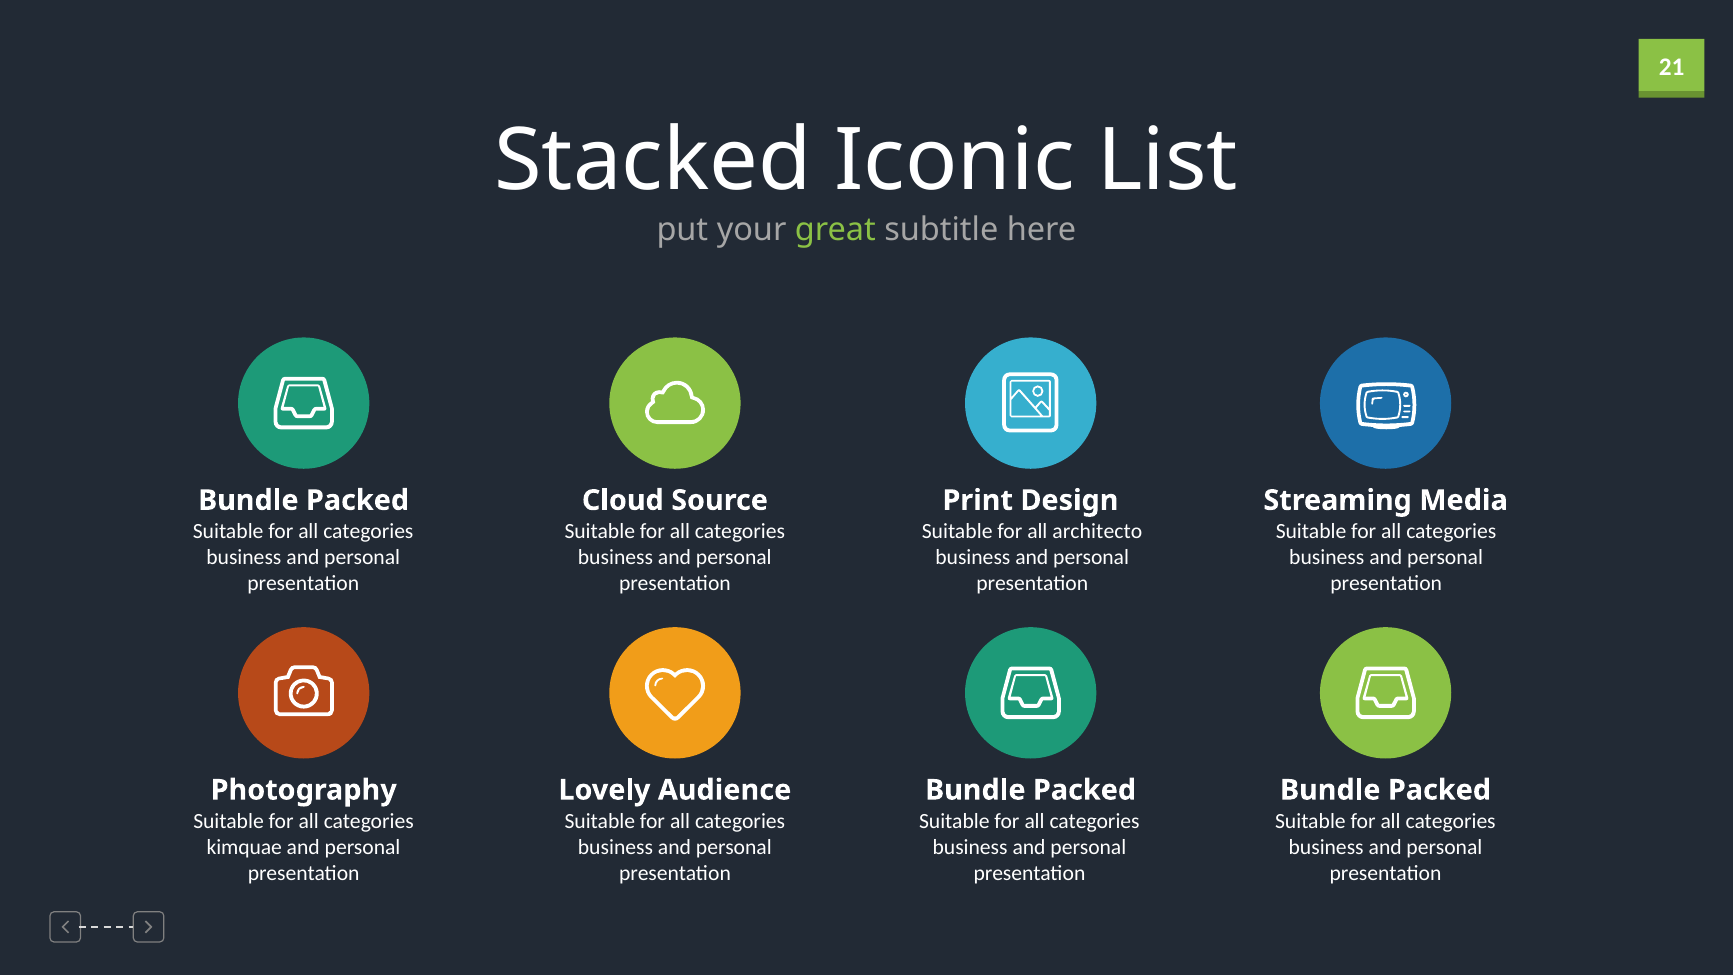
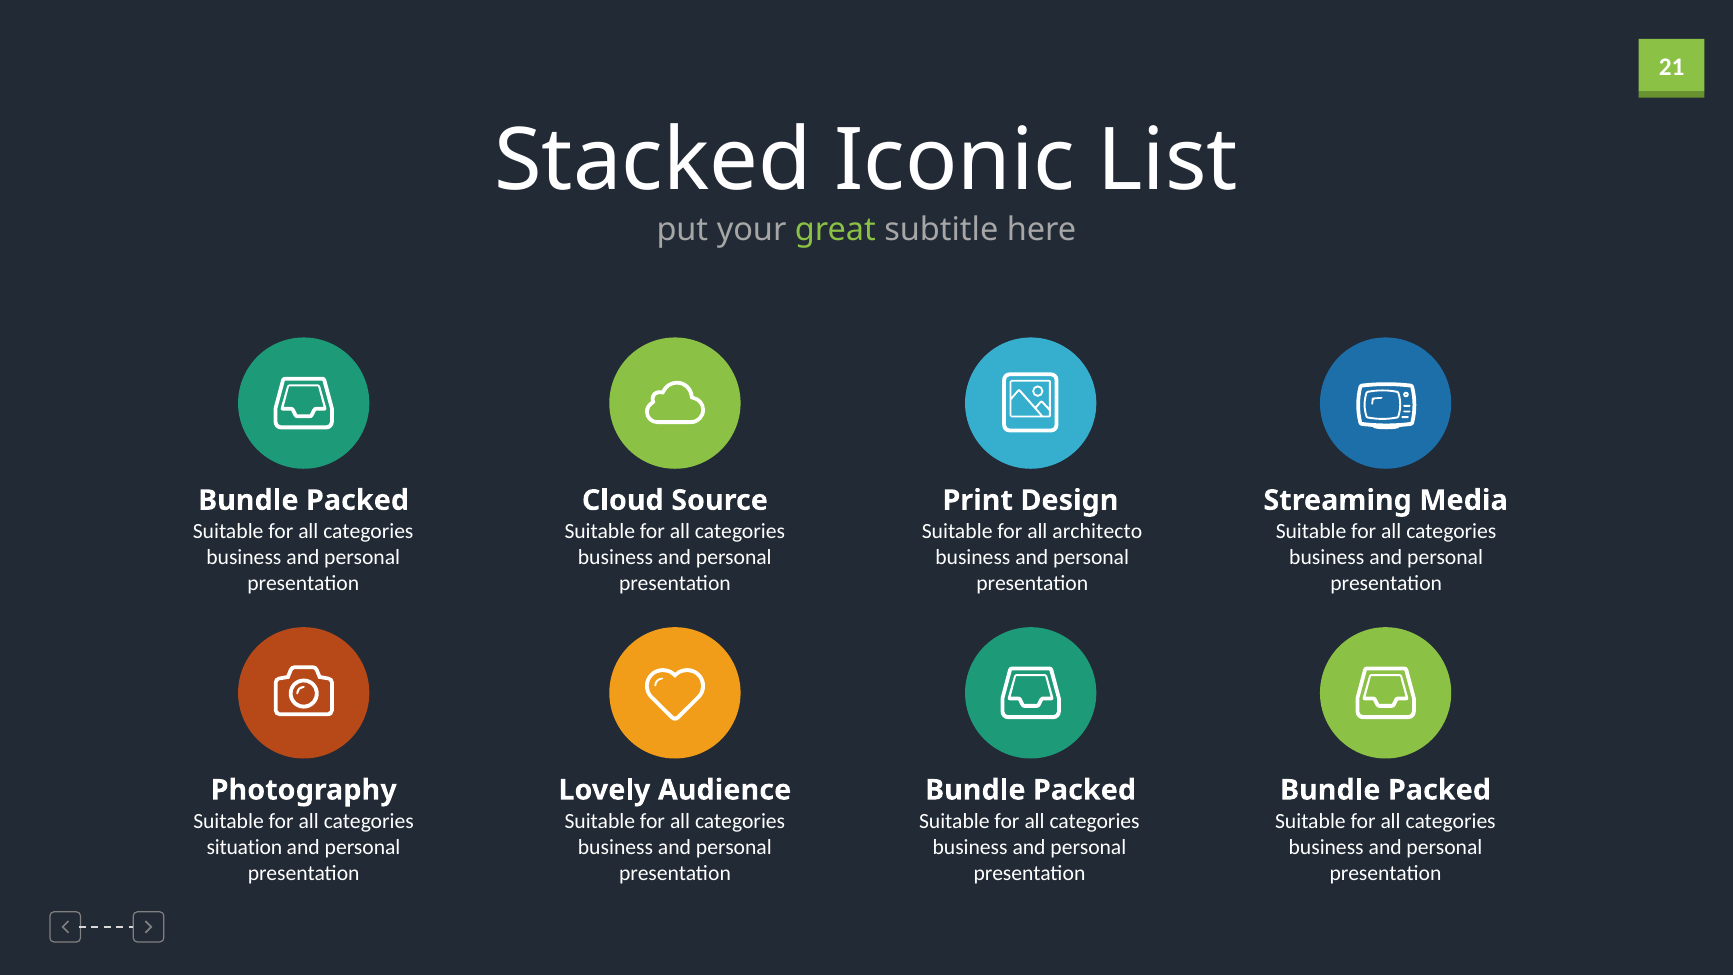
kimquae: kimquae -> situation
